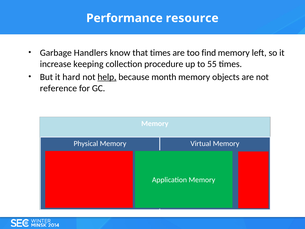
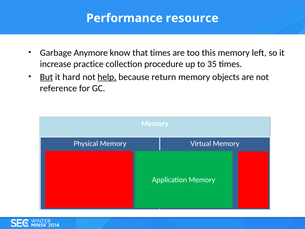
Handlers: Handlers -> Anymore
find: find -> this
keeping: keeping -> practice
55: 55 -> 35
But underline: none -> present
month: month -> return
